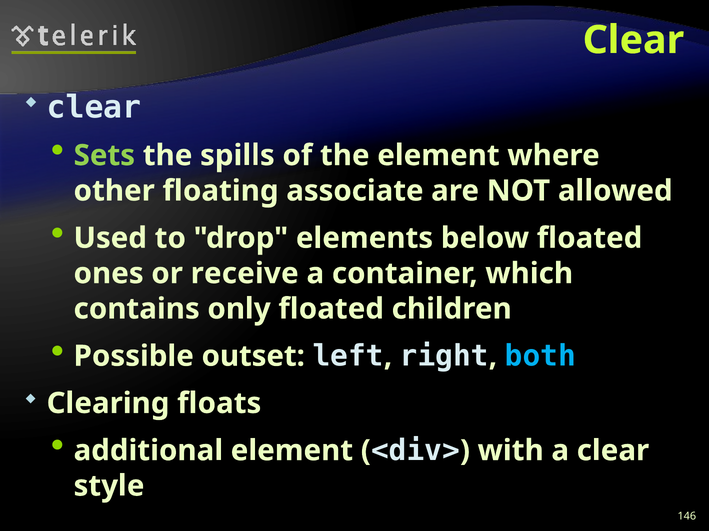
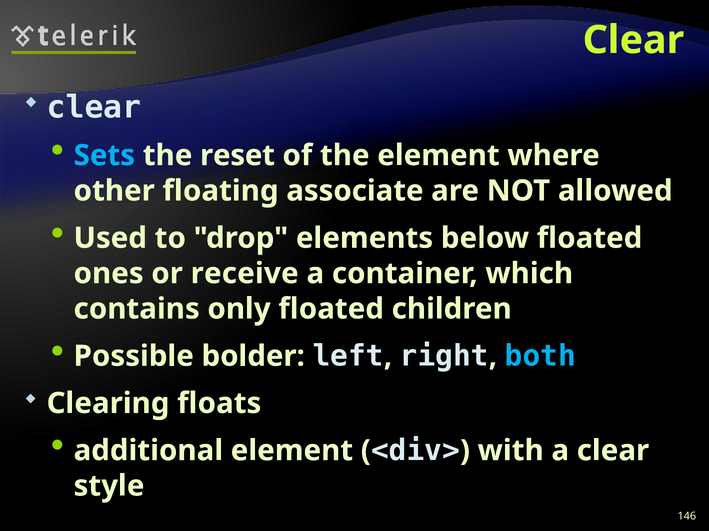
Sets colour: light green -> light blue
spills: spills -> reset
outset: outset -> bolder
